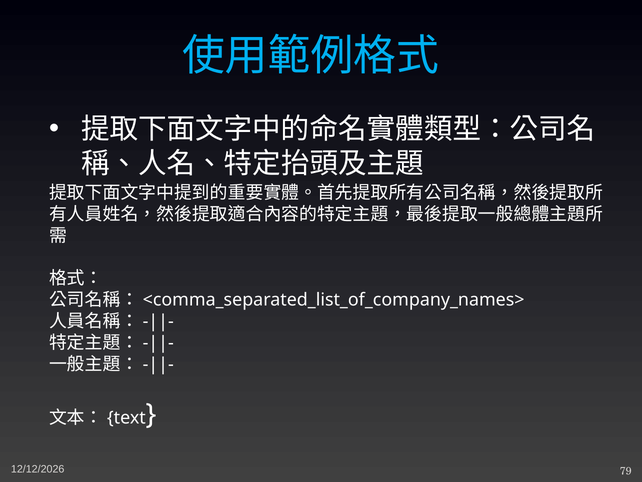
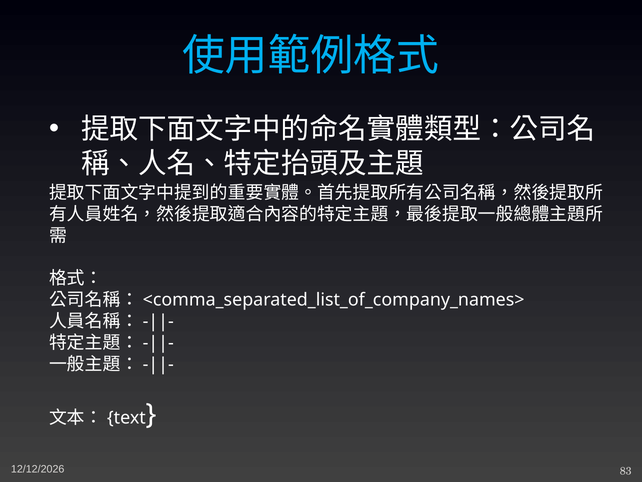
79: 79 -> 83
